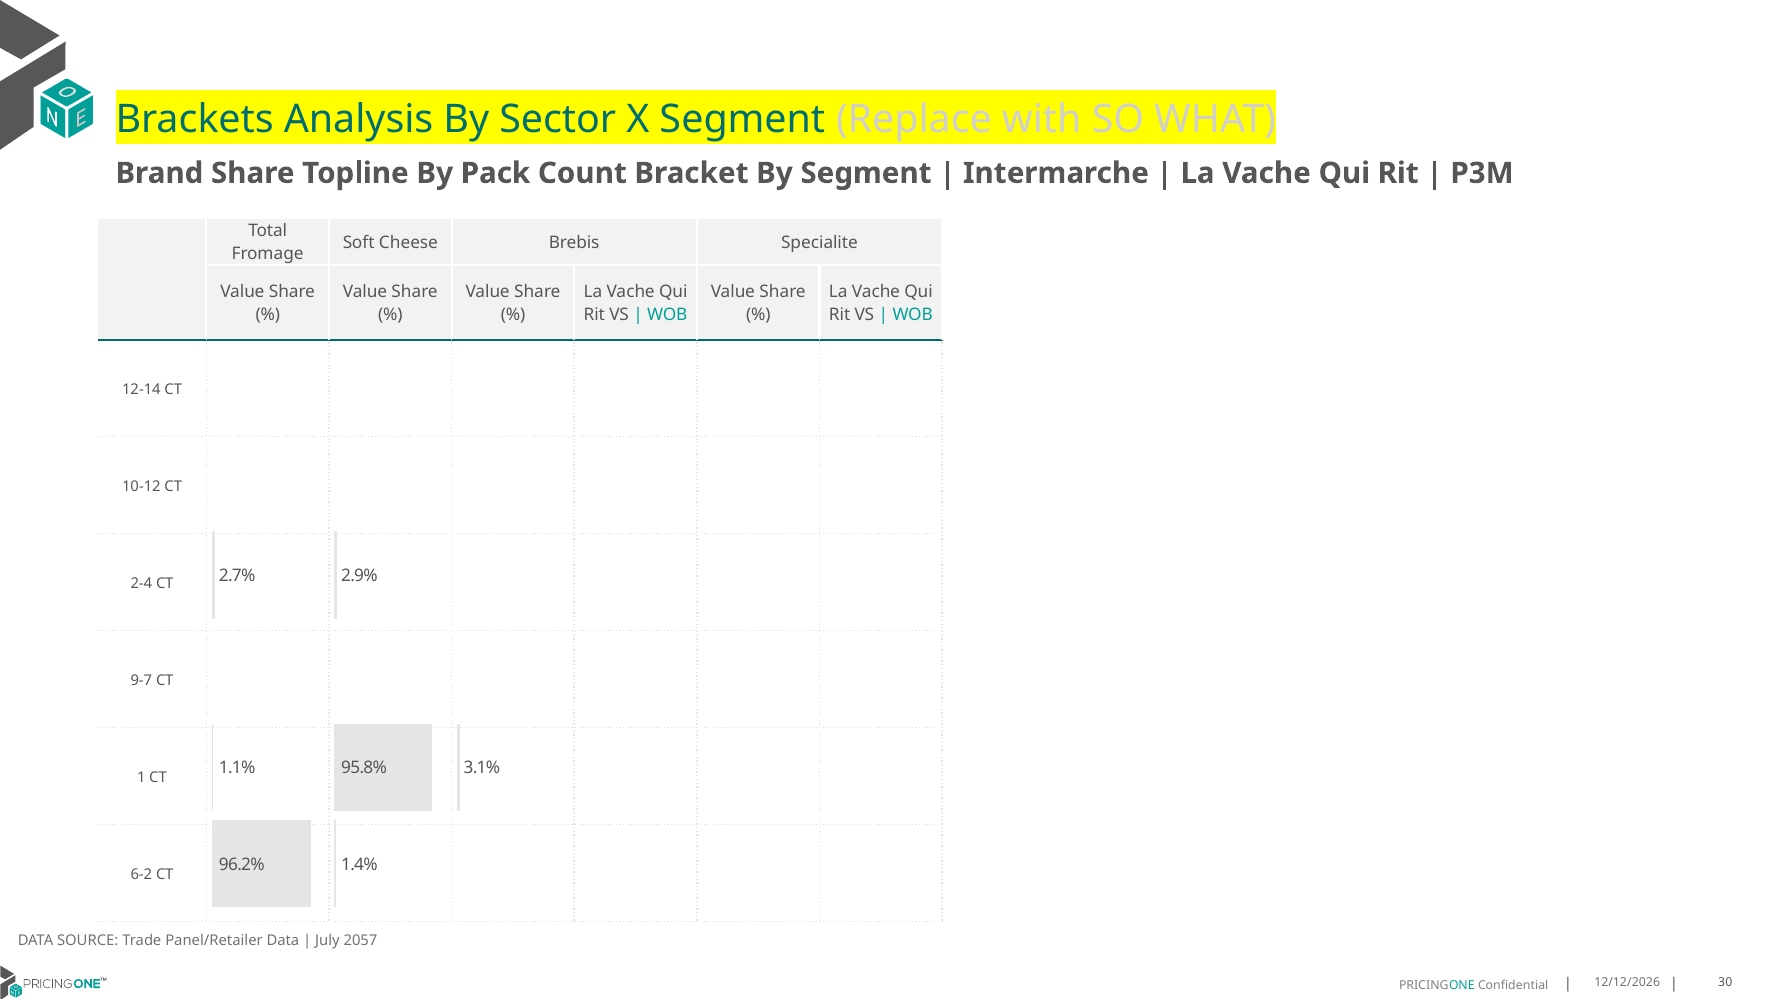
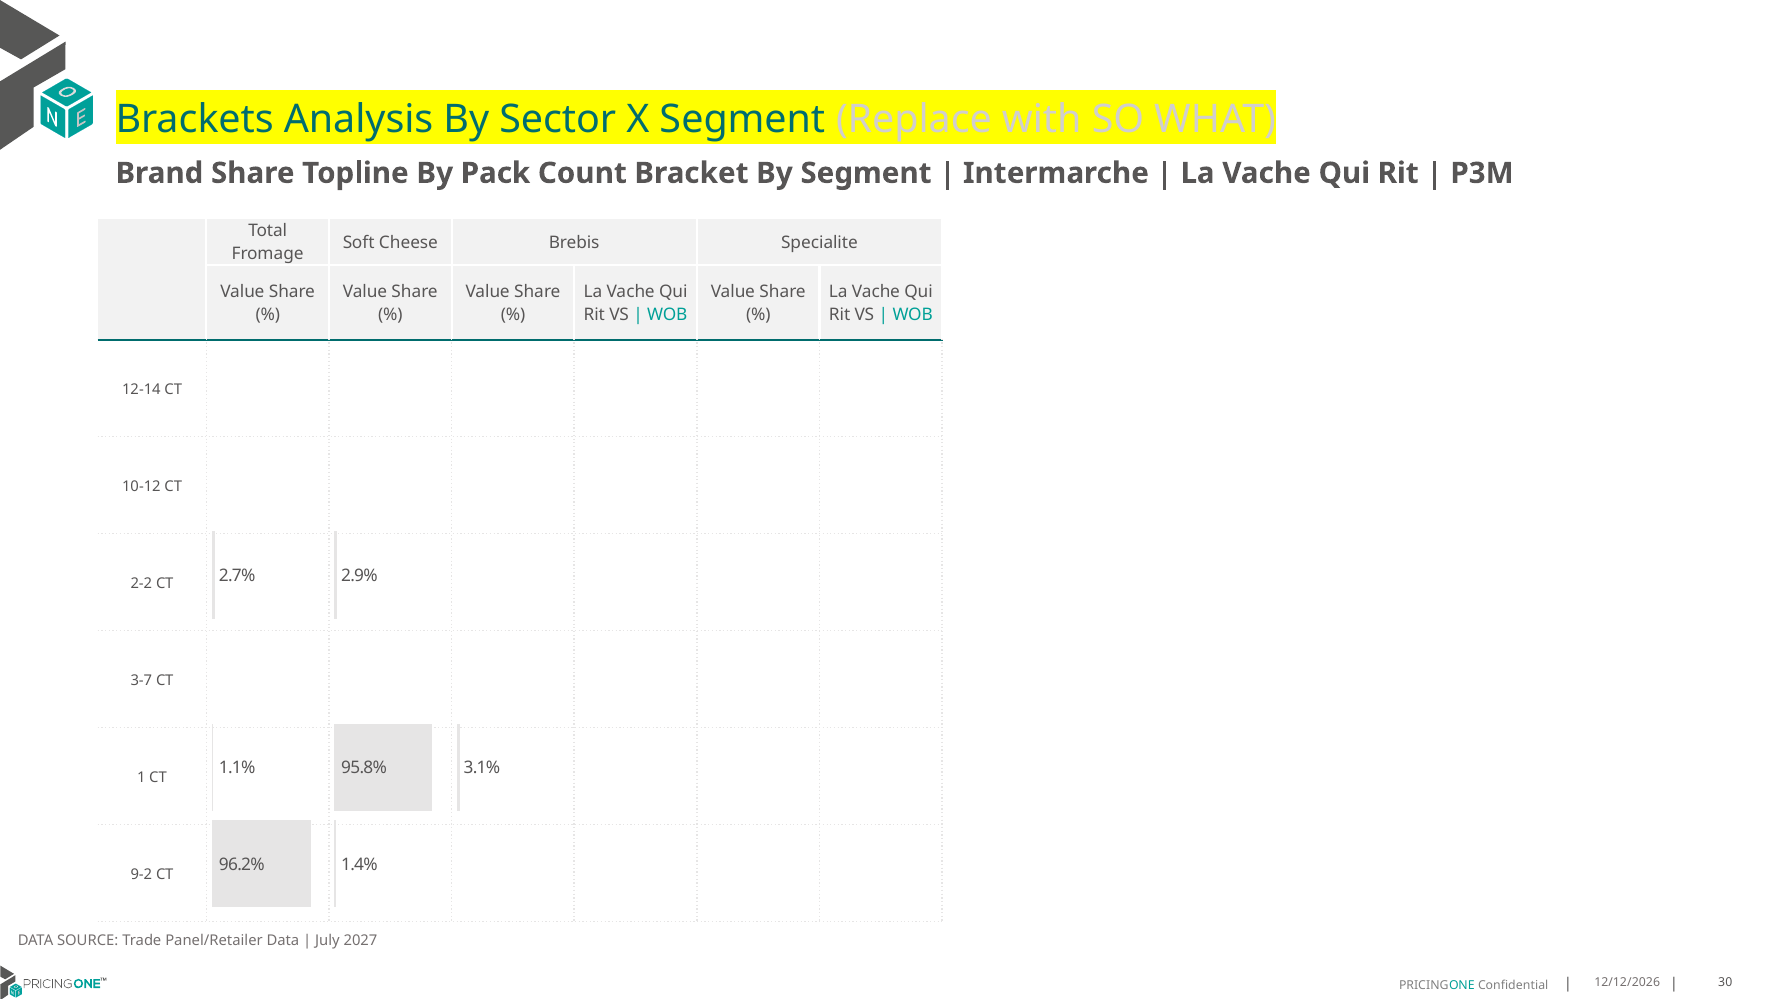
2-4: 2-4 -> 2-2
9-7: 9-7 -> 3-7
6-2: 6-2 -> 9-2
2057: 2057 -> 2027
